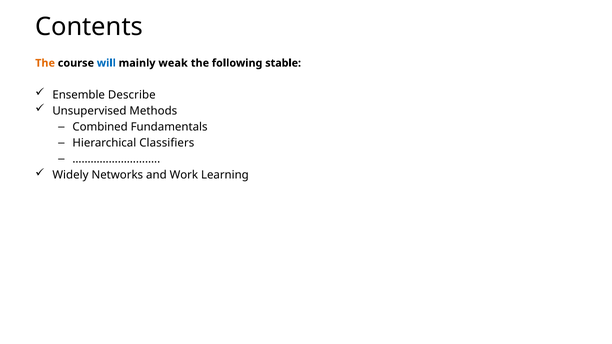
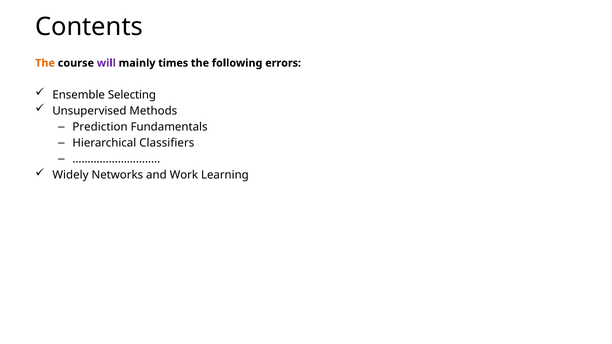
will colour: blue -> purple
weak: weak -> times
stable: stable -> errors
Describe: Describe -> Selecting
Combined: Combined -> Prediction
